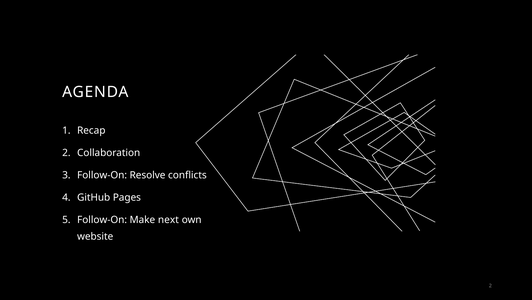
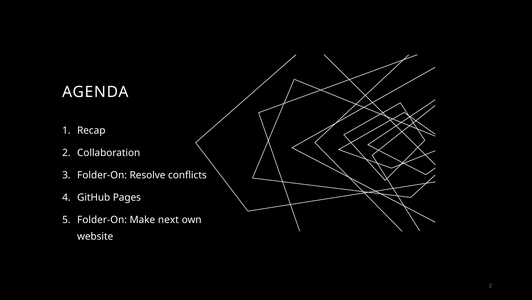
Follow-On at (102, 175): Follow-On -> Folder-On
Follow-On at (102, 219): Follow-On -> Folder-On
